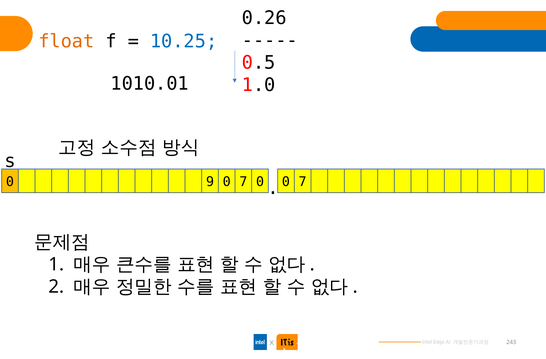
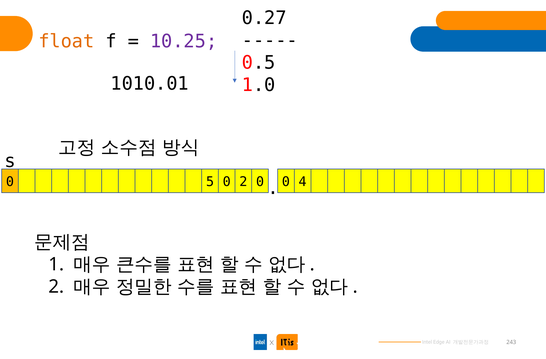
0.26: 0.26 -> 0.27
10.25 colour: blue -> purple
9: 9 -> 5
7 at (243, 182): 7 -> 2
0 0 7: 7 -> 4
